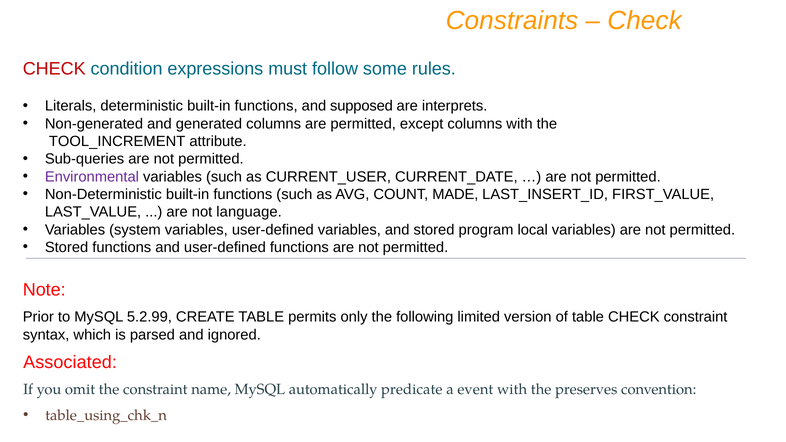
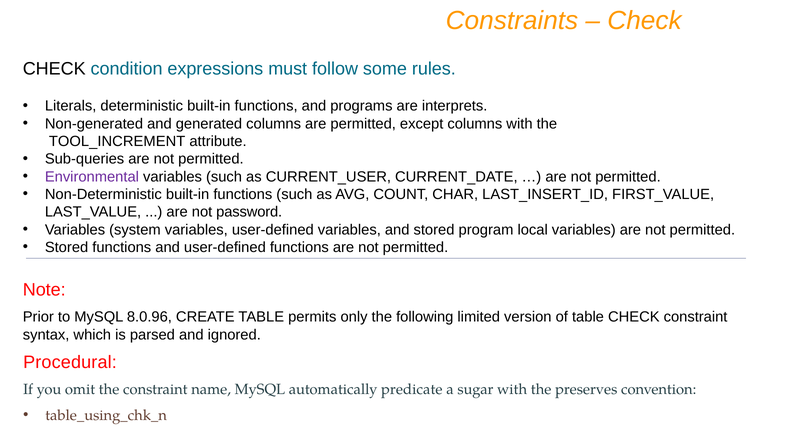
CHECK at (54, 69) colour: red -> black
supposed: supposed -> programs
MADE: MADE -> CHAR
language: language -> password
5.2.99: 5.2.99 -> 8.0.96
Associated: Associated -> Procedural
event: event -> sugar
